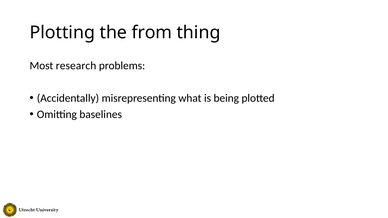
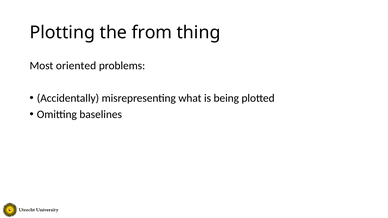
research: research -> oriented
